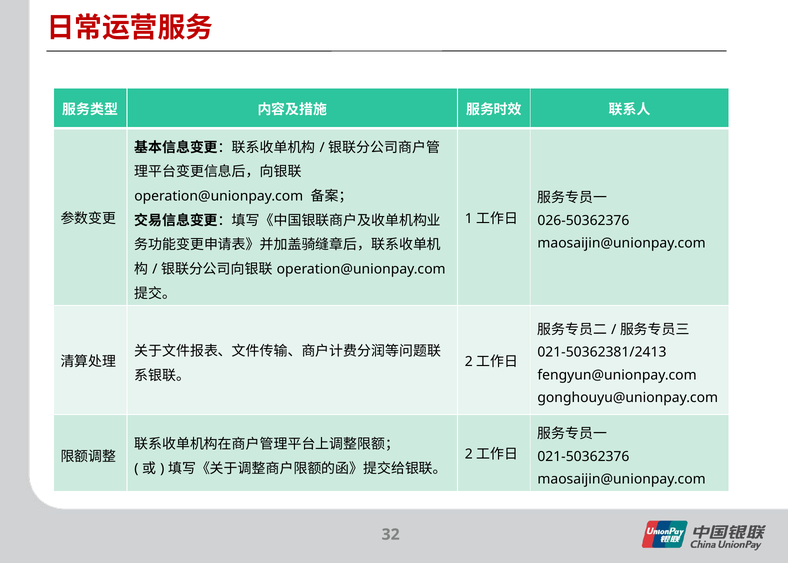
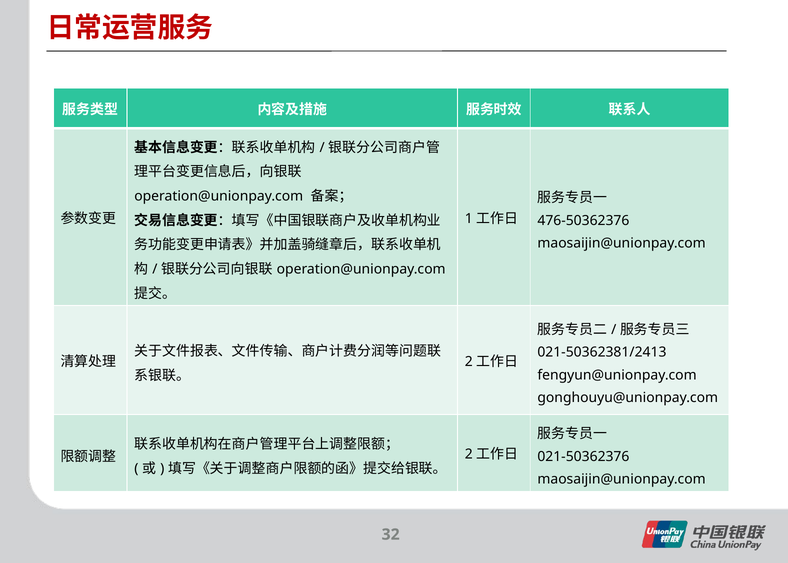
026-50362376: 026-50362376 -> 476-50362376
